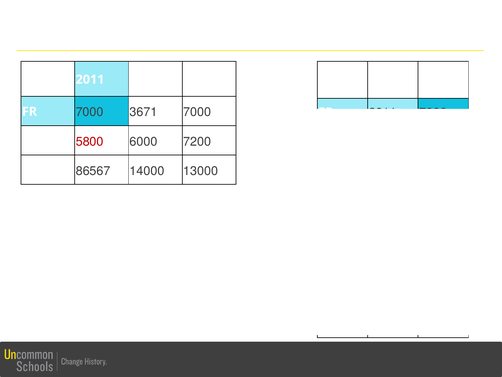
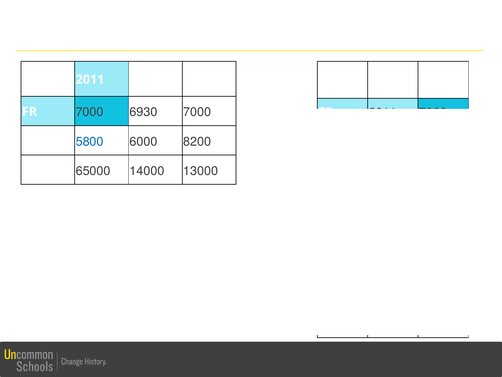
3671: 3671 -> 6930
5800 at (90, 141) colour: red -> blue
7200: 7200 -> 8200
86567: 86567 -> 65000
